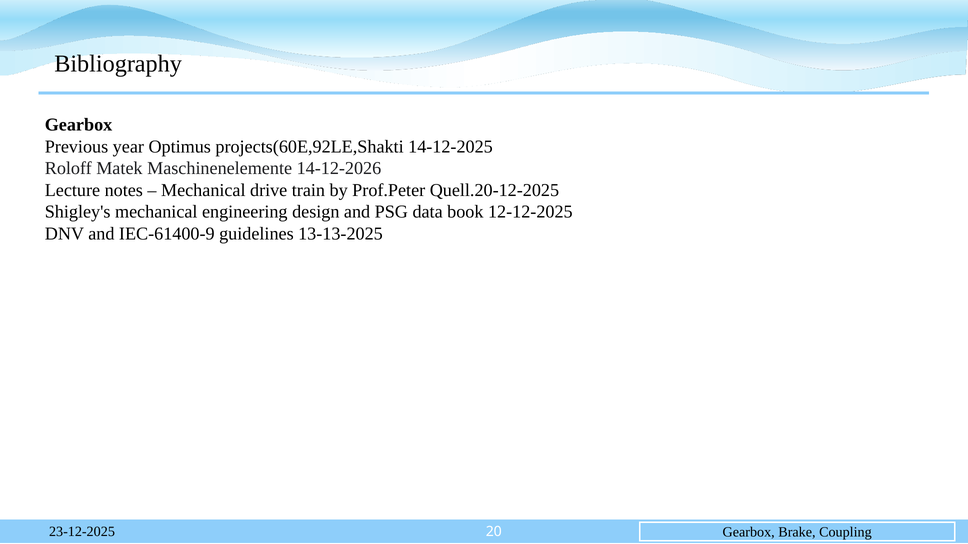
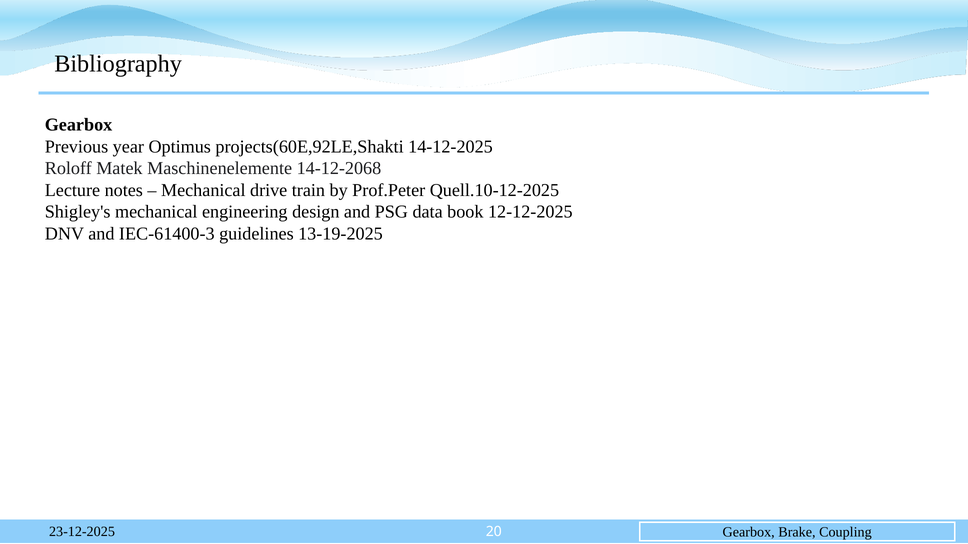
14-12-2026: 14-12-2026 -> 14-12-2068
Quell.20-12-2025: Quell.20-12-2025 -> Quell.10-12-2025
IEC-61400-9: IEC-61400-9 -> IEC-61400-3
13-13-2025: 13-13-2025 -> 13-19-2025
